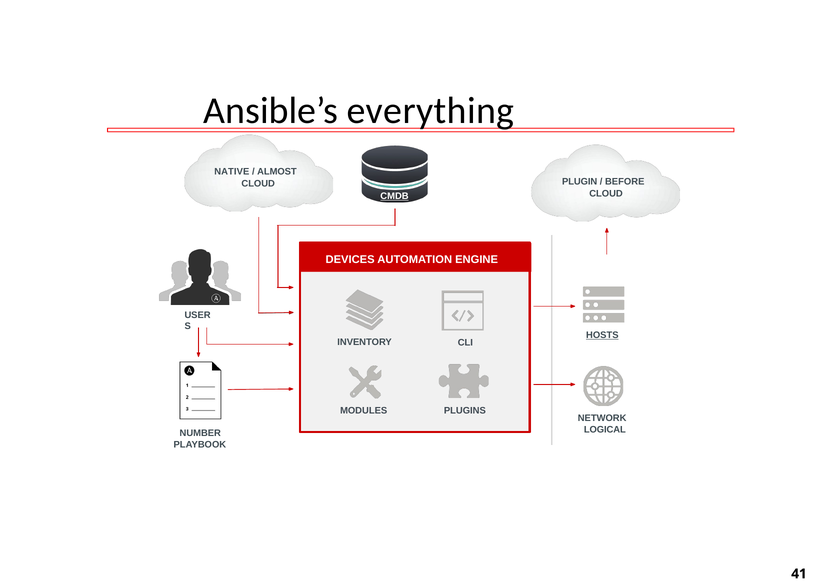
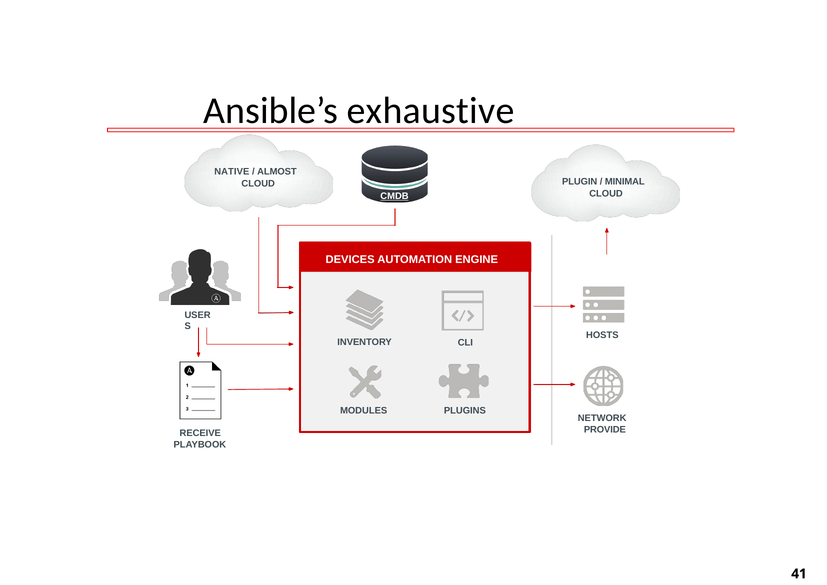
everything: everything -> exhaustive
BEFORE: BEFORE -> MINIMAL
HOSTS underline: present -> none
LOGICAL: LOGICAL -> PROVIDE
NUMBER: NUMBER -> RECEIVE
